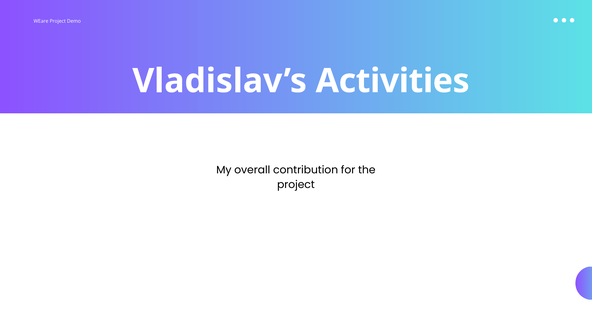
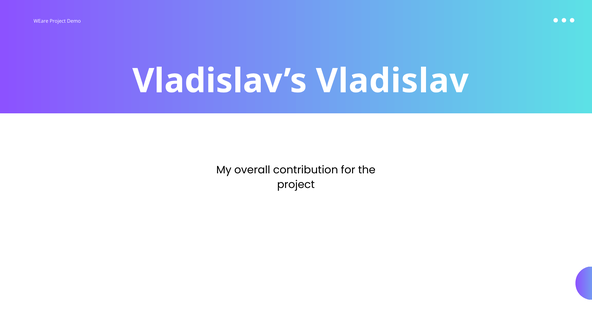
Activities: Activities -> Vladislav
